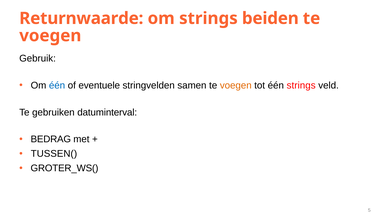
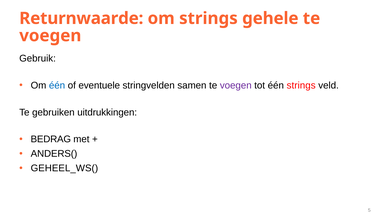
beiden: beiden -> gehele
voegen at (236, 85) colour: orange -> purple
datuminterval: datuminterval -> uitdrukkingen
TUSSEN(: TUSSEN( -> ANDERS(
GROTER_WS(: GROTER_WS( -> GEHEEL_WS(
